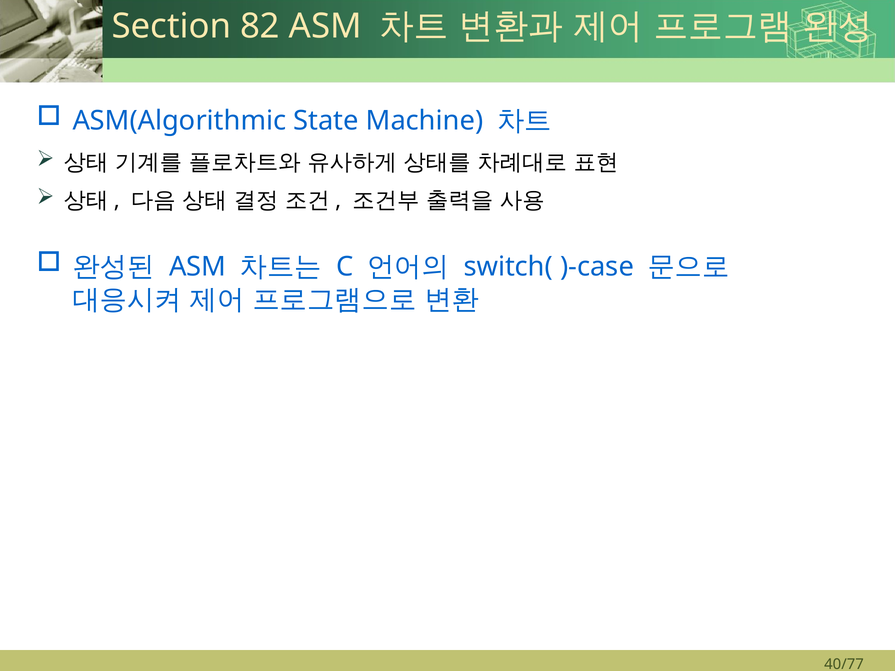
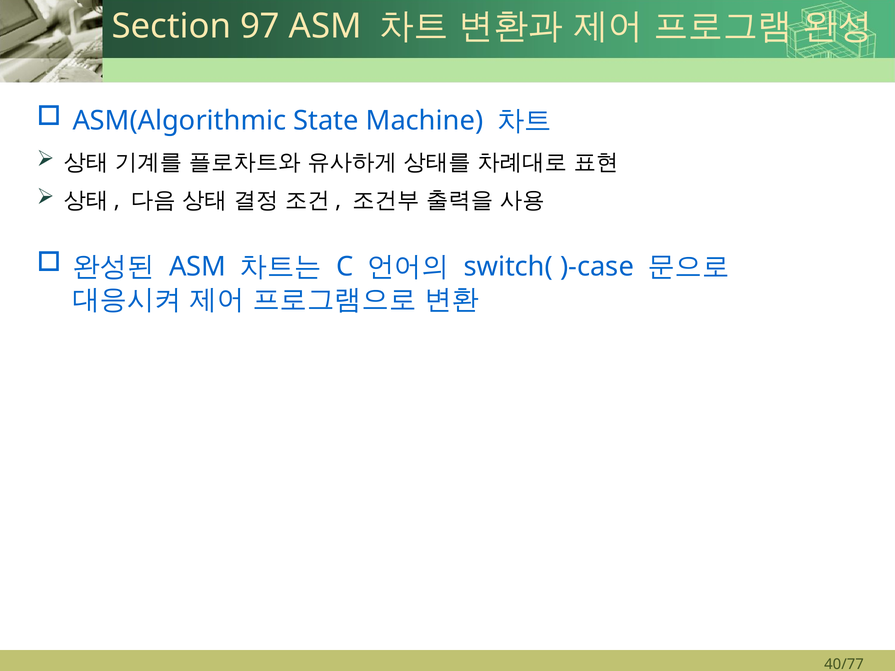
82: 82 -> 97
